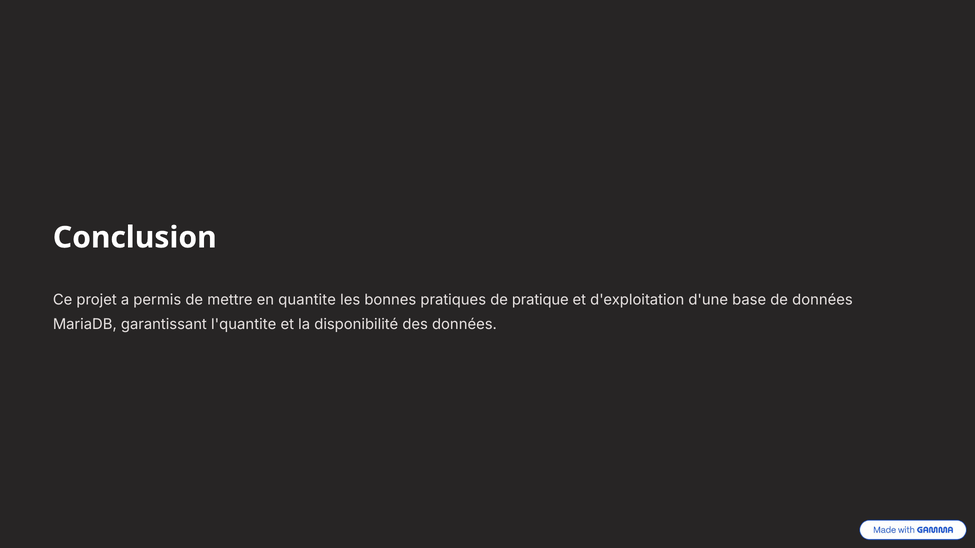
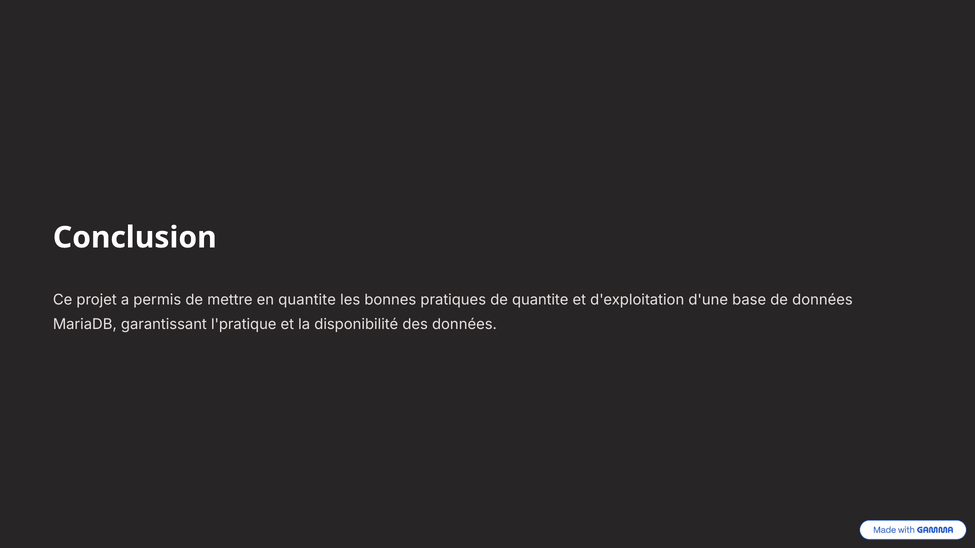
de pratique: pratique -> quantite
l'quantite: l'quantite -> l'pratique
